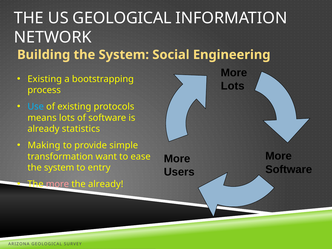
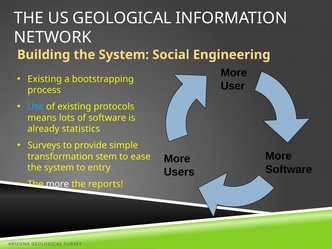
Lots at (233, 86): Lots -> User
Making: Making -> Surveys
want: want -> stem
more at (57, 184) colour: pink -> white
the already: already -> reports
